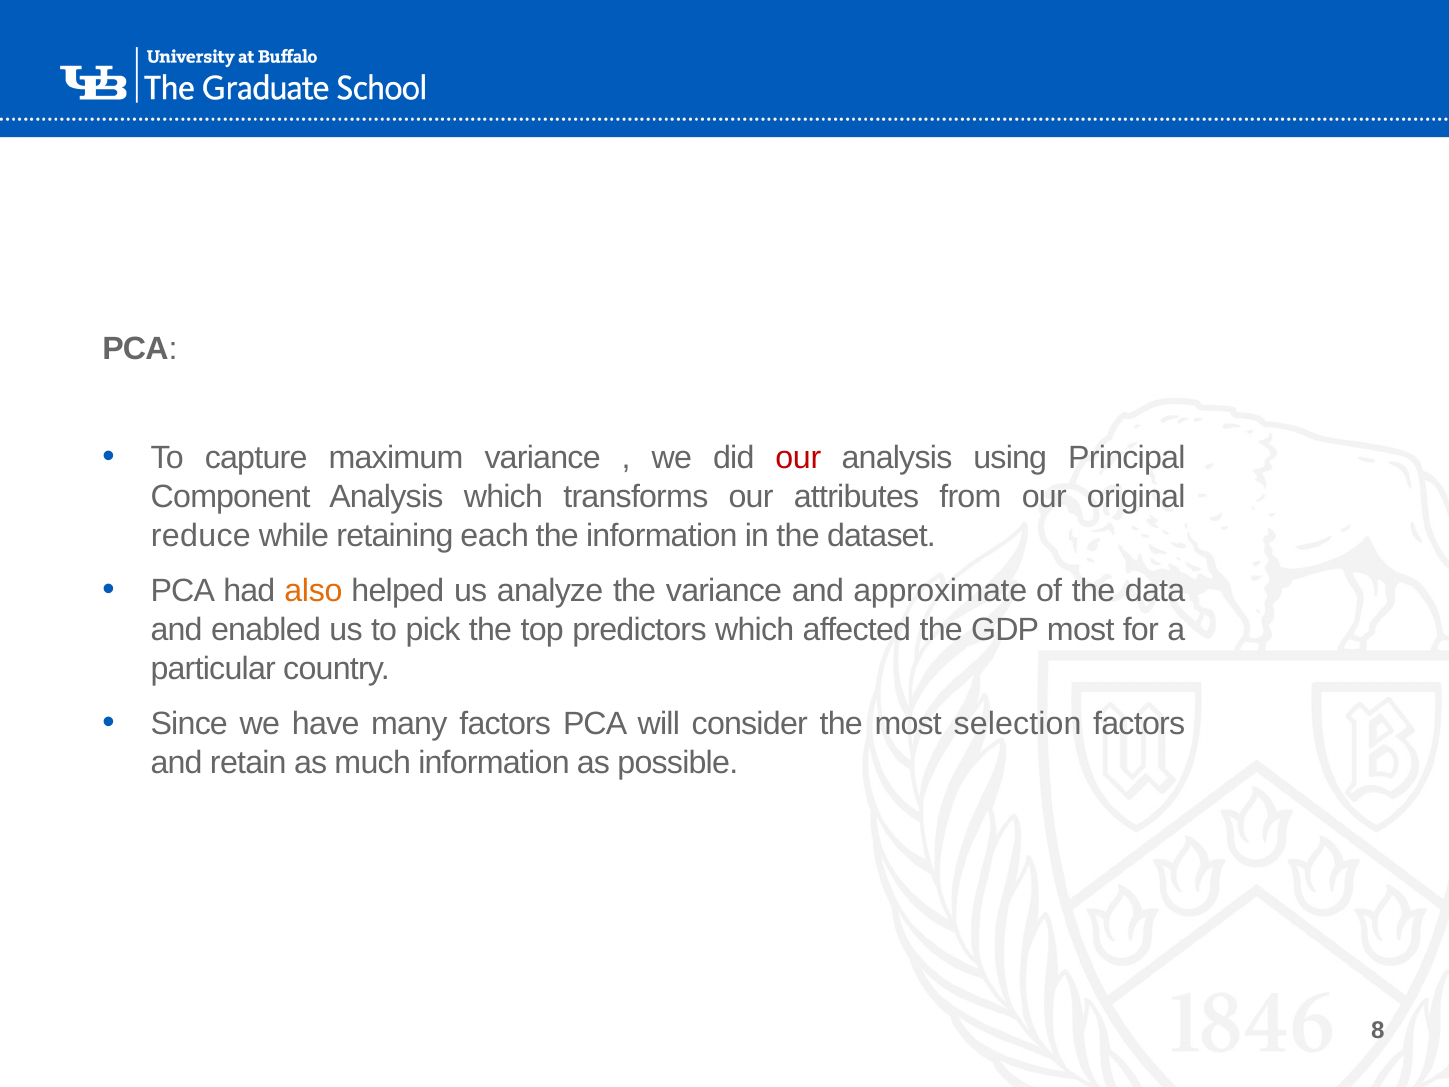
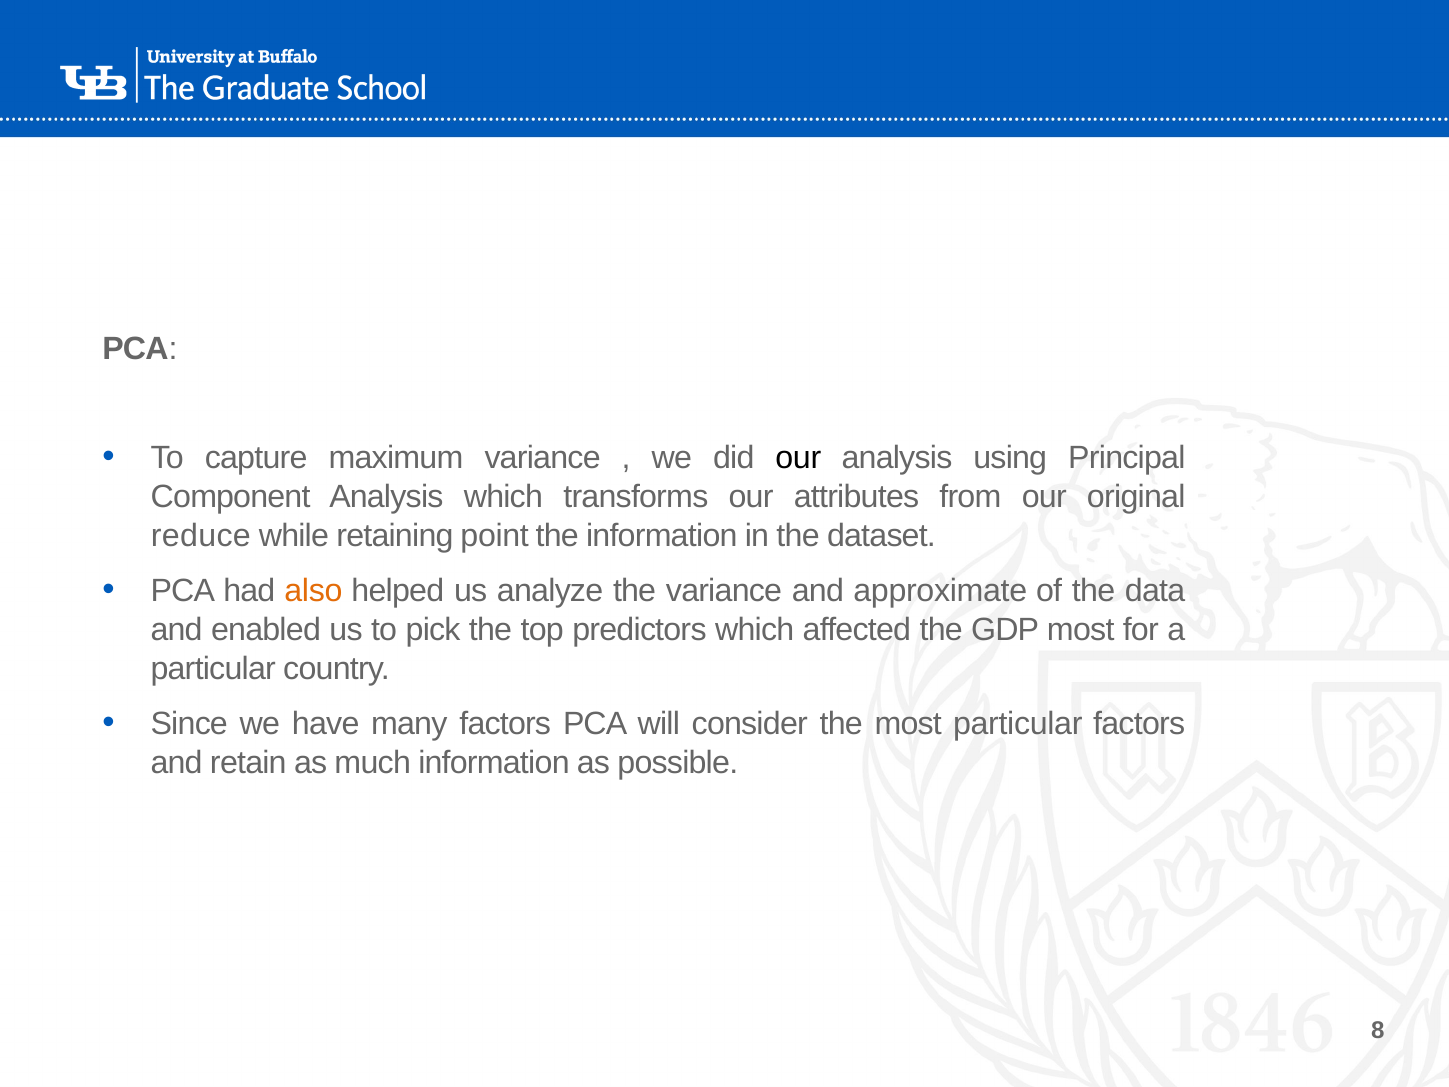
our at (798, 458) colour: red -> black
each: each -> point
most selection: selection -> particular
